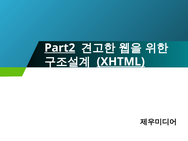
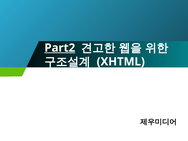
XHTML underline: present -> none
